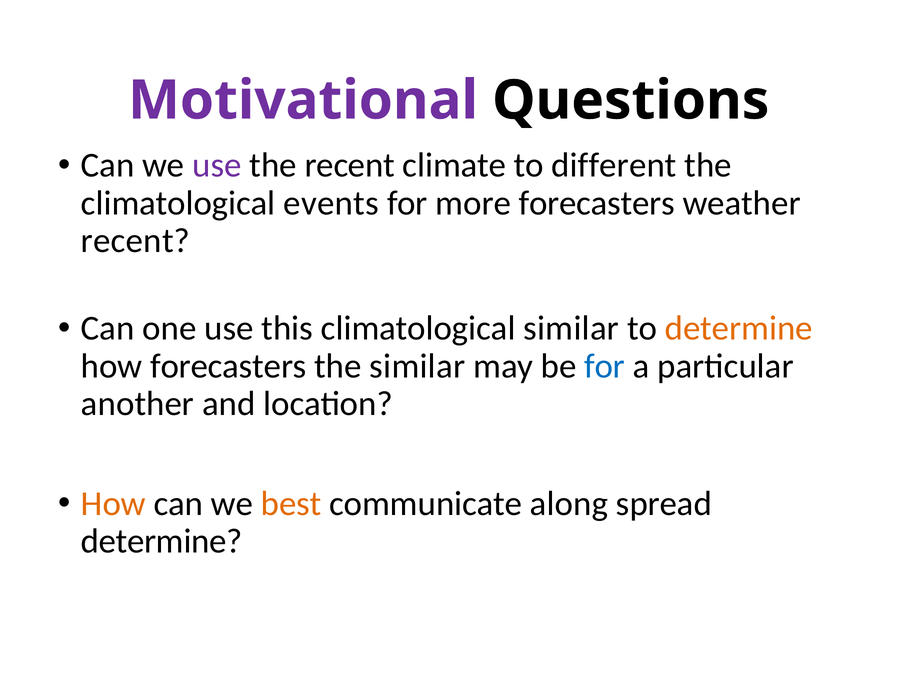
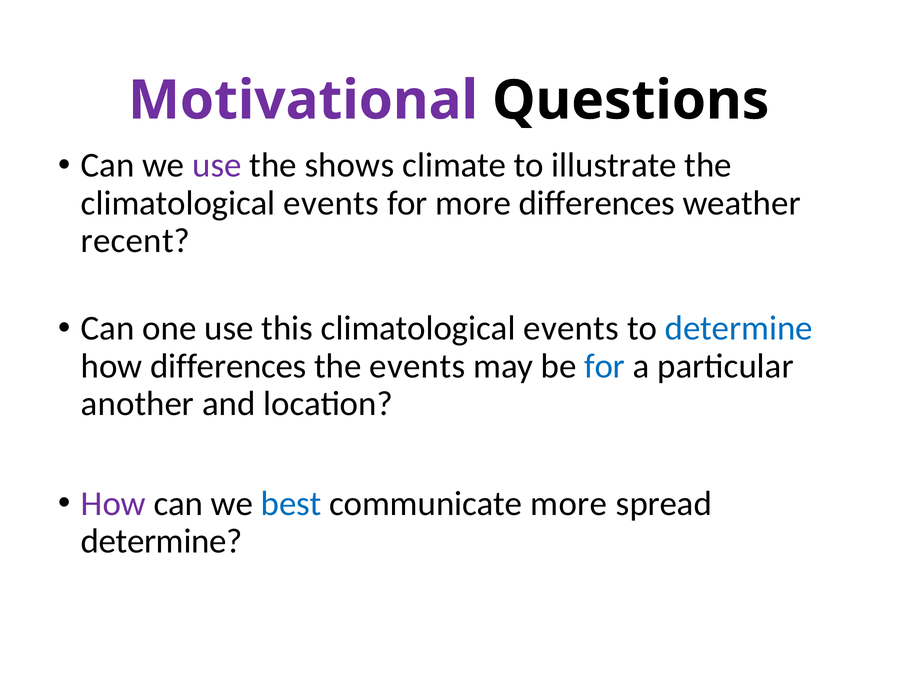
the recent: recent -> shows
different: different -> illustrate
more forecasters: forecasters -> differences
this climatological similar: similar -> events
determine at (739, 329) colour: orange -> blue
how forecasters: forecasters -> differences
the similar: similar -> events
How at (113, 504) colour: orange -> purple
best colour: orange -> blue
communicate along: along -> more
